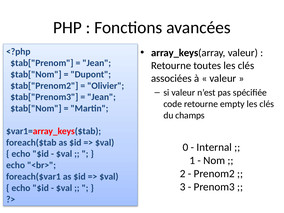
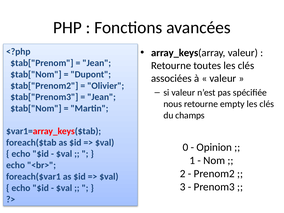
code: code -> nous
Internal: Internal -> Opinion
